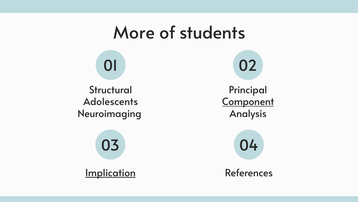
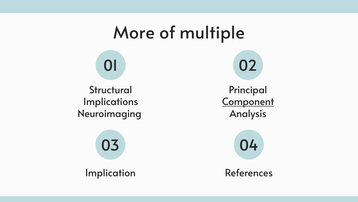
students: students -> multiple
Adolescents: Adolescents -> Implications
Implication underline: present -> none
